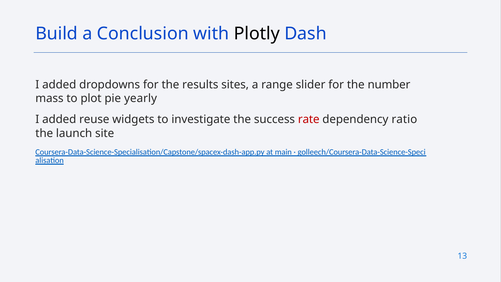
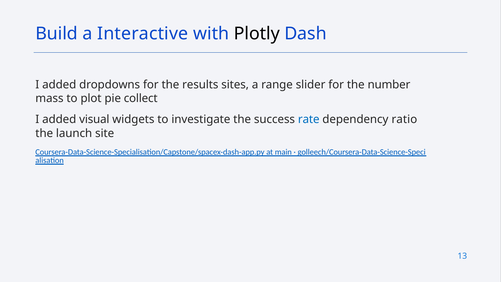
Conclusion: Conclusion -> Interactive
yearly: yearly -> collect
reuse: reuse -> visual
rate colour: red -> blue
